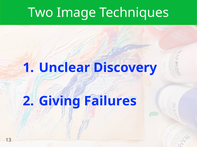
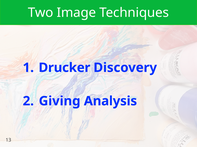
Unclear: Unclear -> Drucker
Failures: Failures -> Analysis
